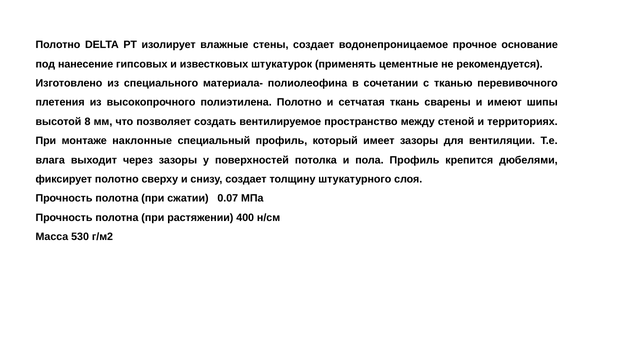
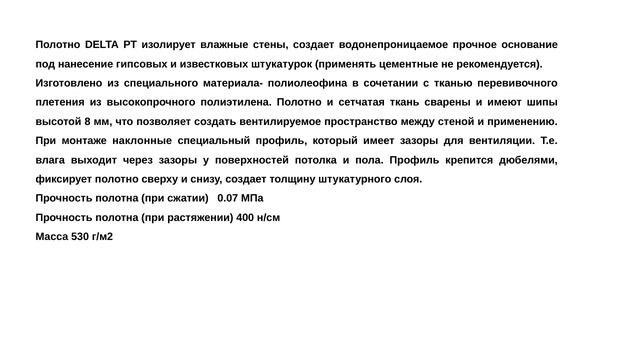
территориях: территориях -> применению
